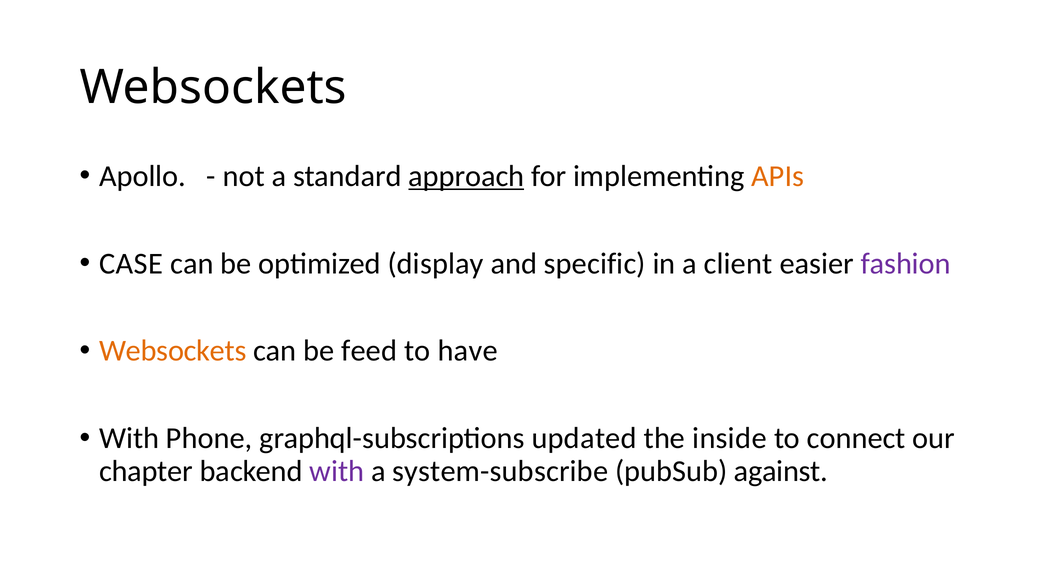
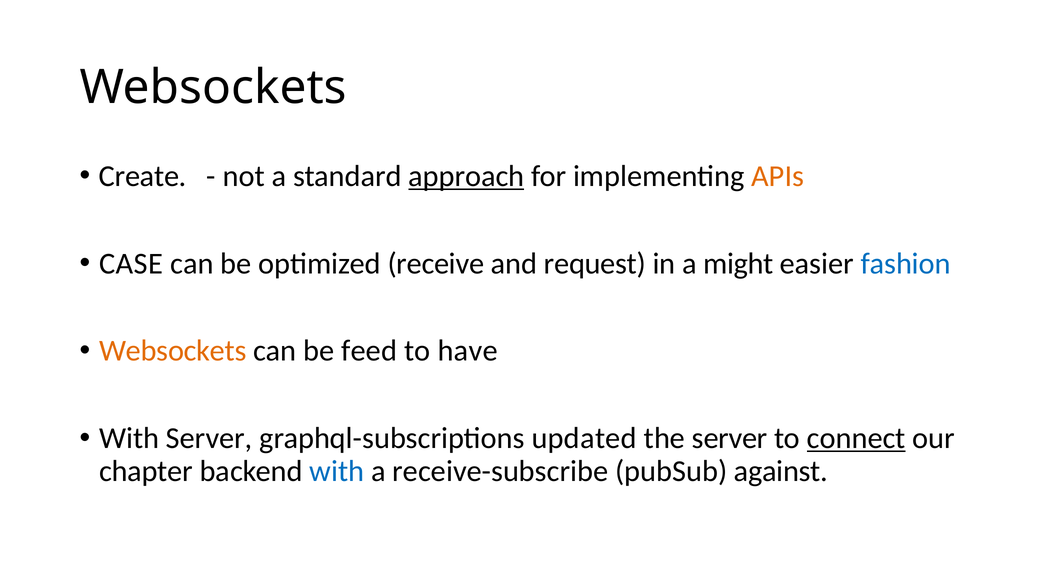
Apollo: Apollo -> Create
display: display -> receive
specific: specific -> request
client: client -> might
fashion colour: purple -> blue
With Phone: Phone -> Server
the inside: inside -> server
connect underline: none -> present
with at (337, 472) colour: purple -> blue
system-subscribe: system-subscribe -> receive-subscribe
